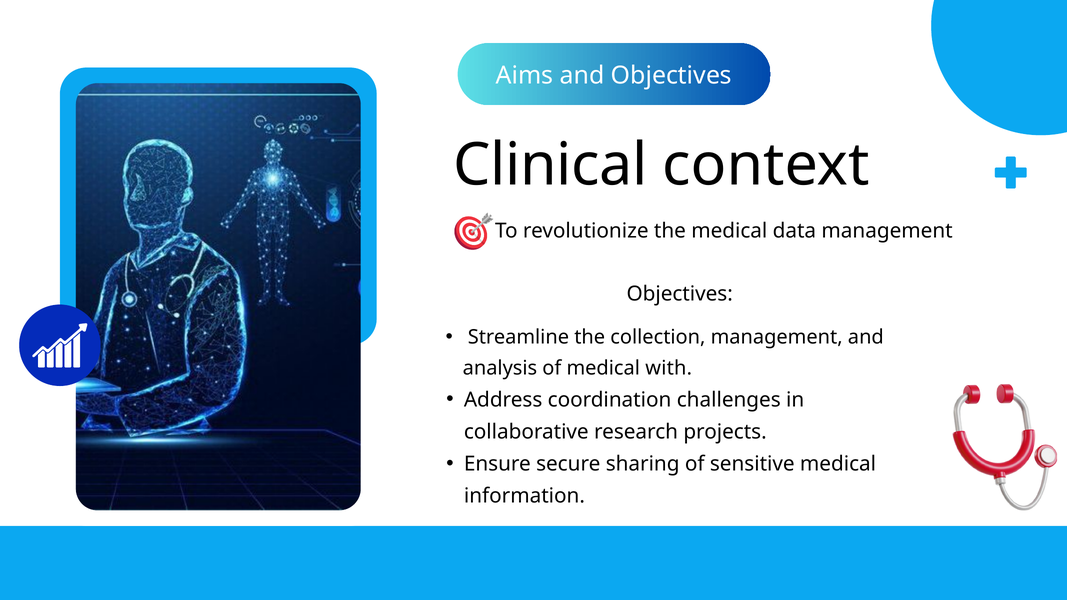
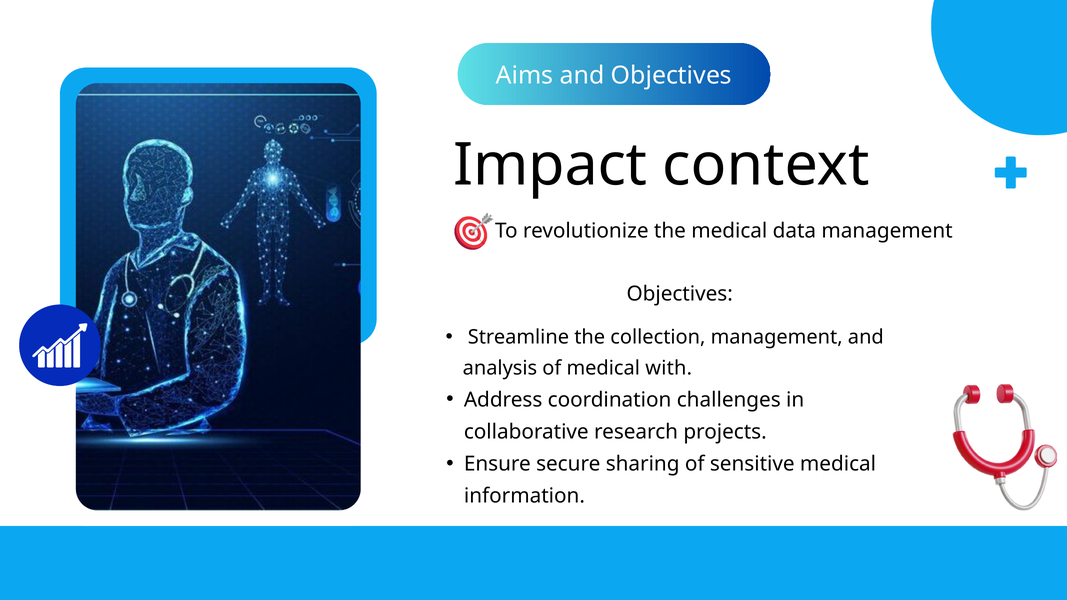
Clinical: Clinical -> Impact
